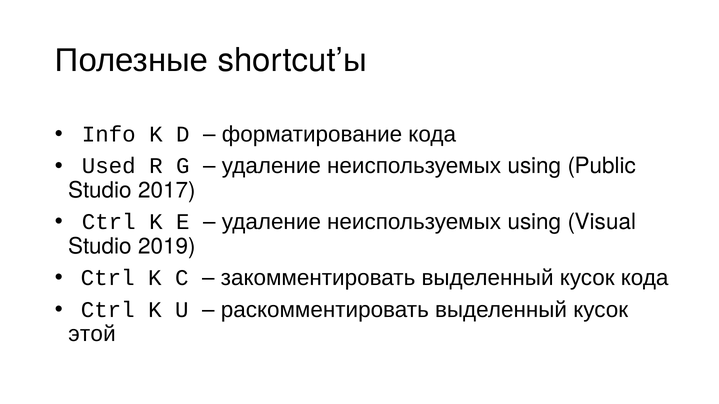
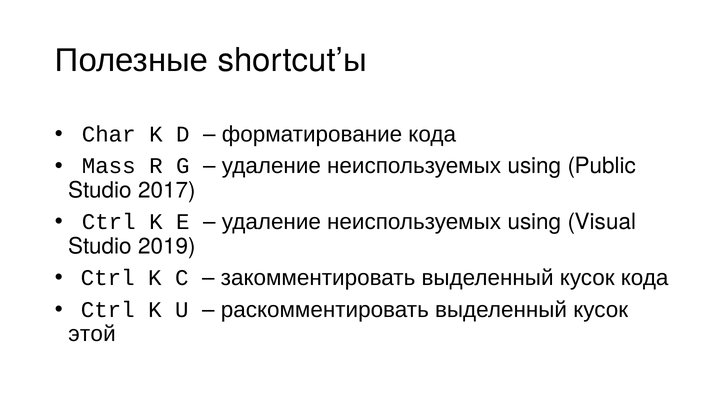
Info: Info -> Char
Used: Used -> Mass
